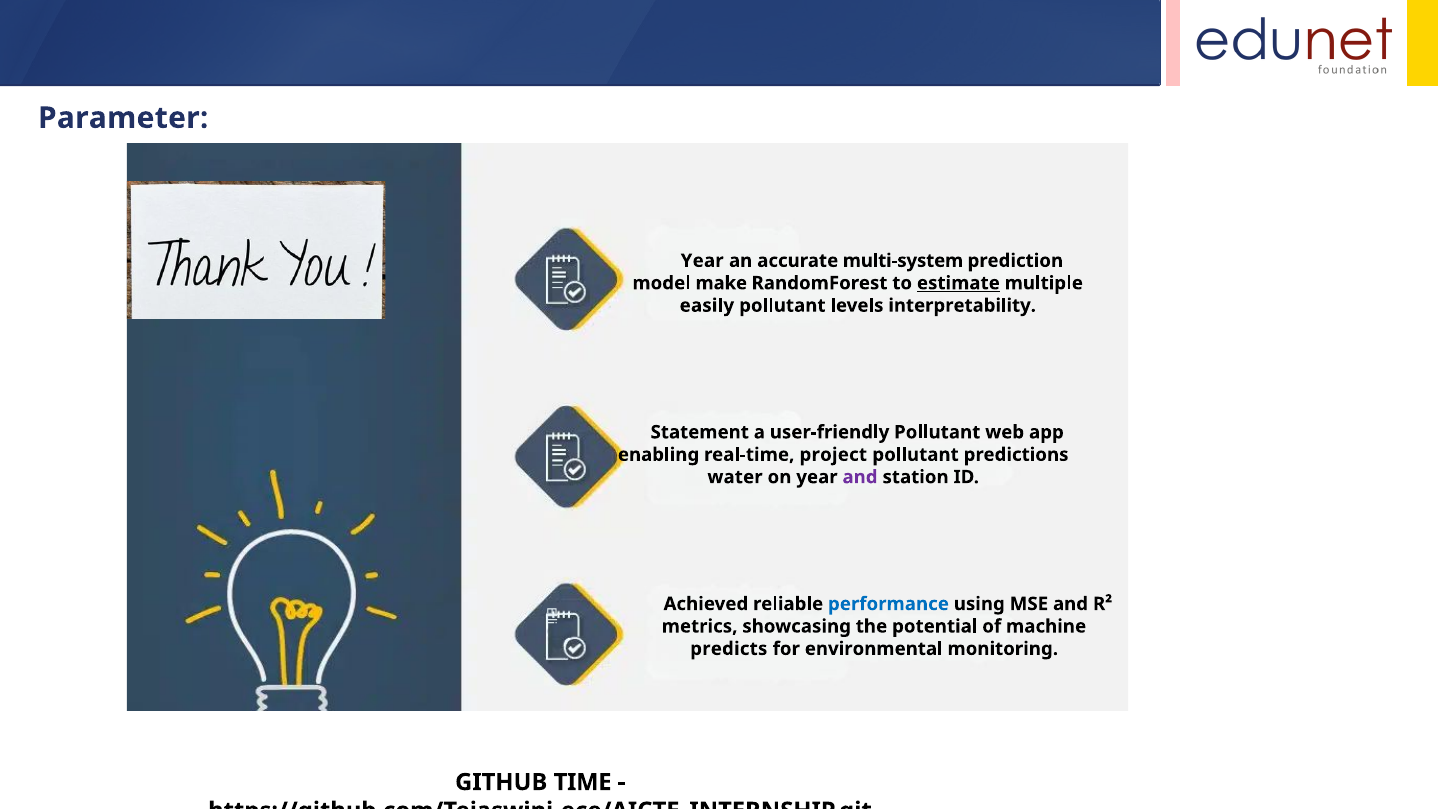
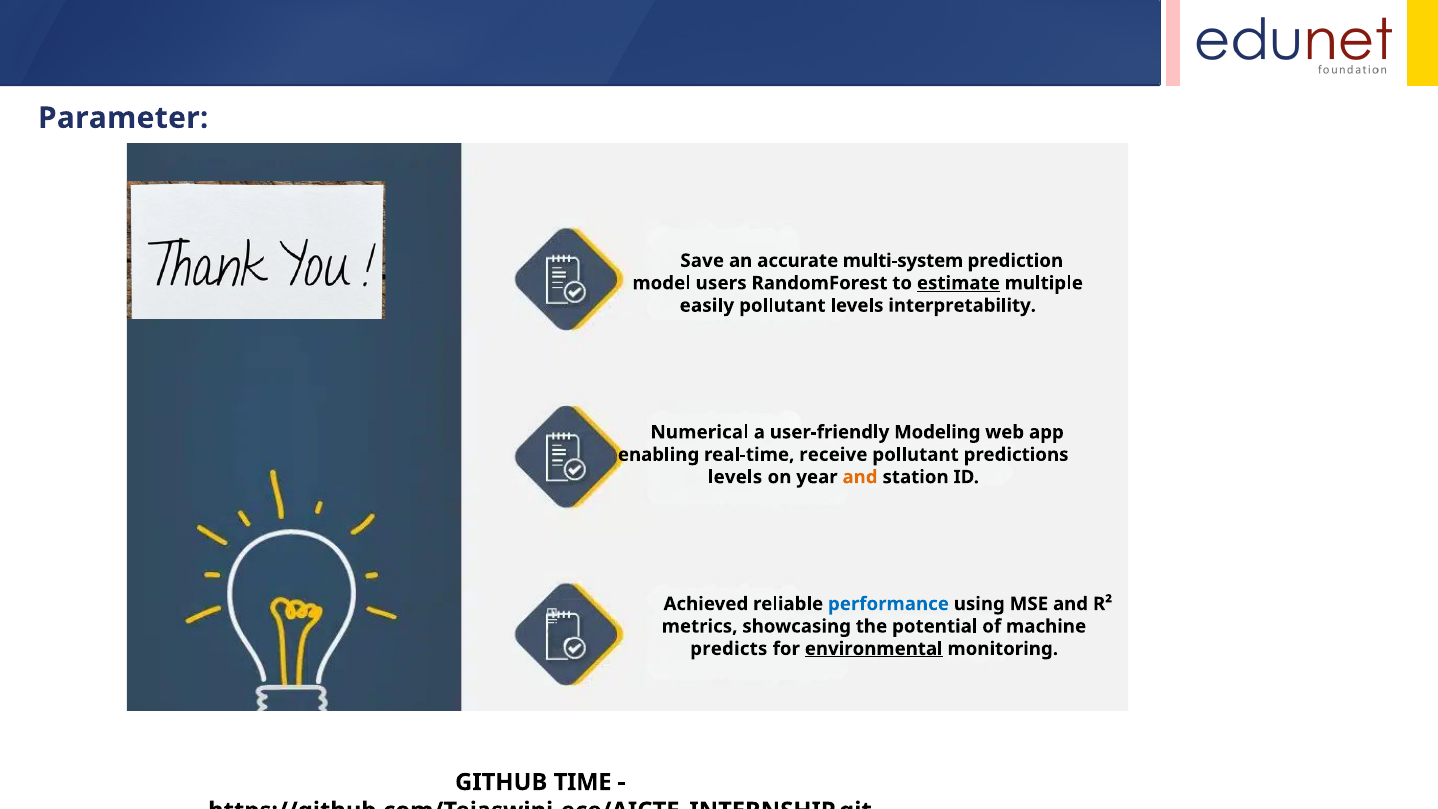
Year at (702, 261): Year -> Save
make: make -> users
Statement: Statement -> Numerical
user-friendly Pollutant: Pollutant -> Modeling
project: project -> receive
water at (735, 477): water -> levels
and at (860, 477) colour: purple -> orange
environmental underline: none -> present
